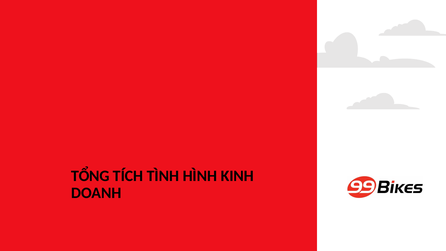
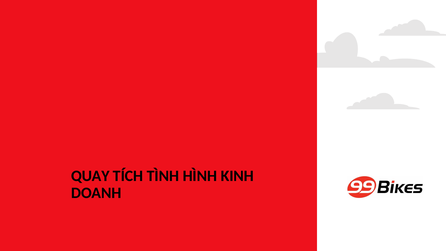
TỔNG: TỔNG -> QUAY
